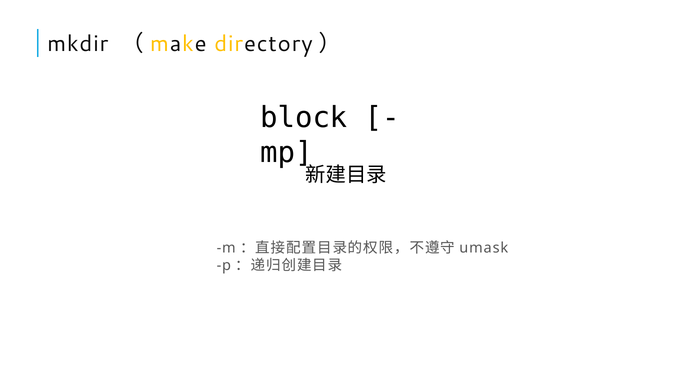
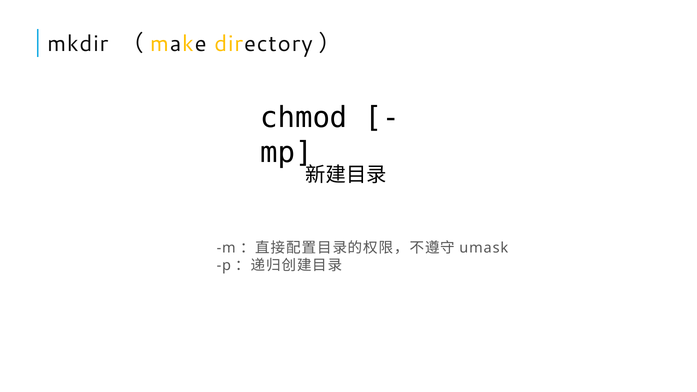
block: block -> chmod
